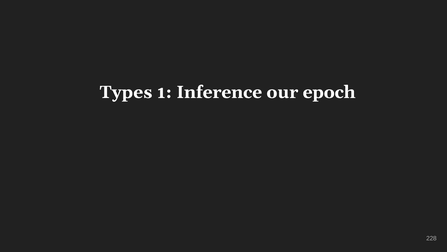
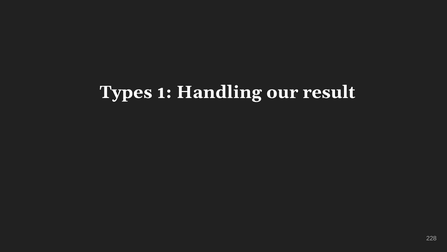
Inference: Inference -> Handling
epoch: epoch -> result
